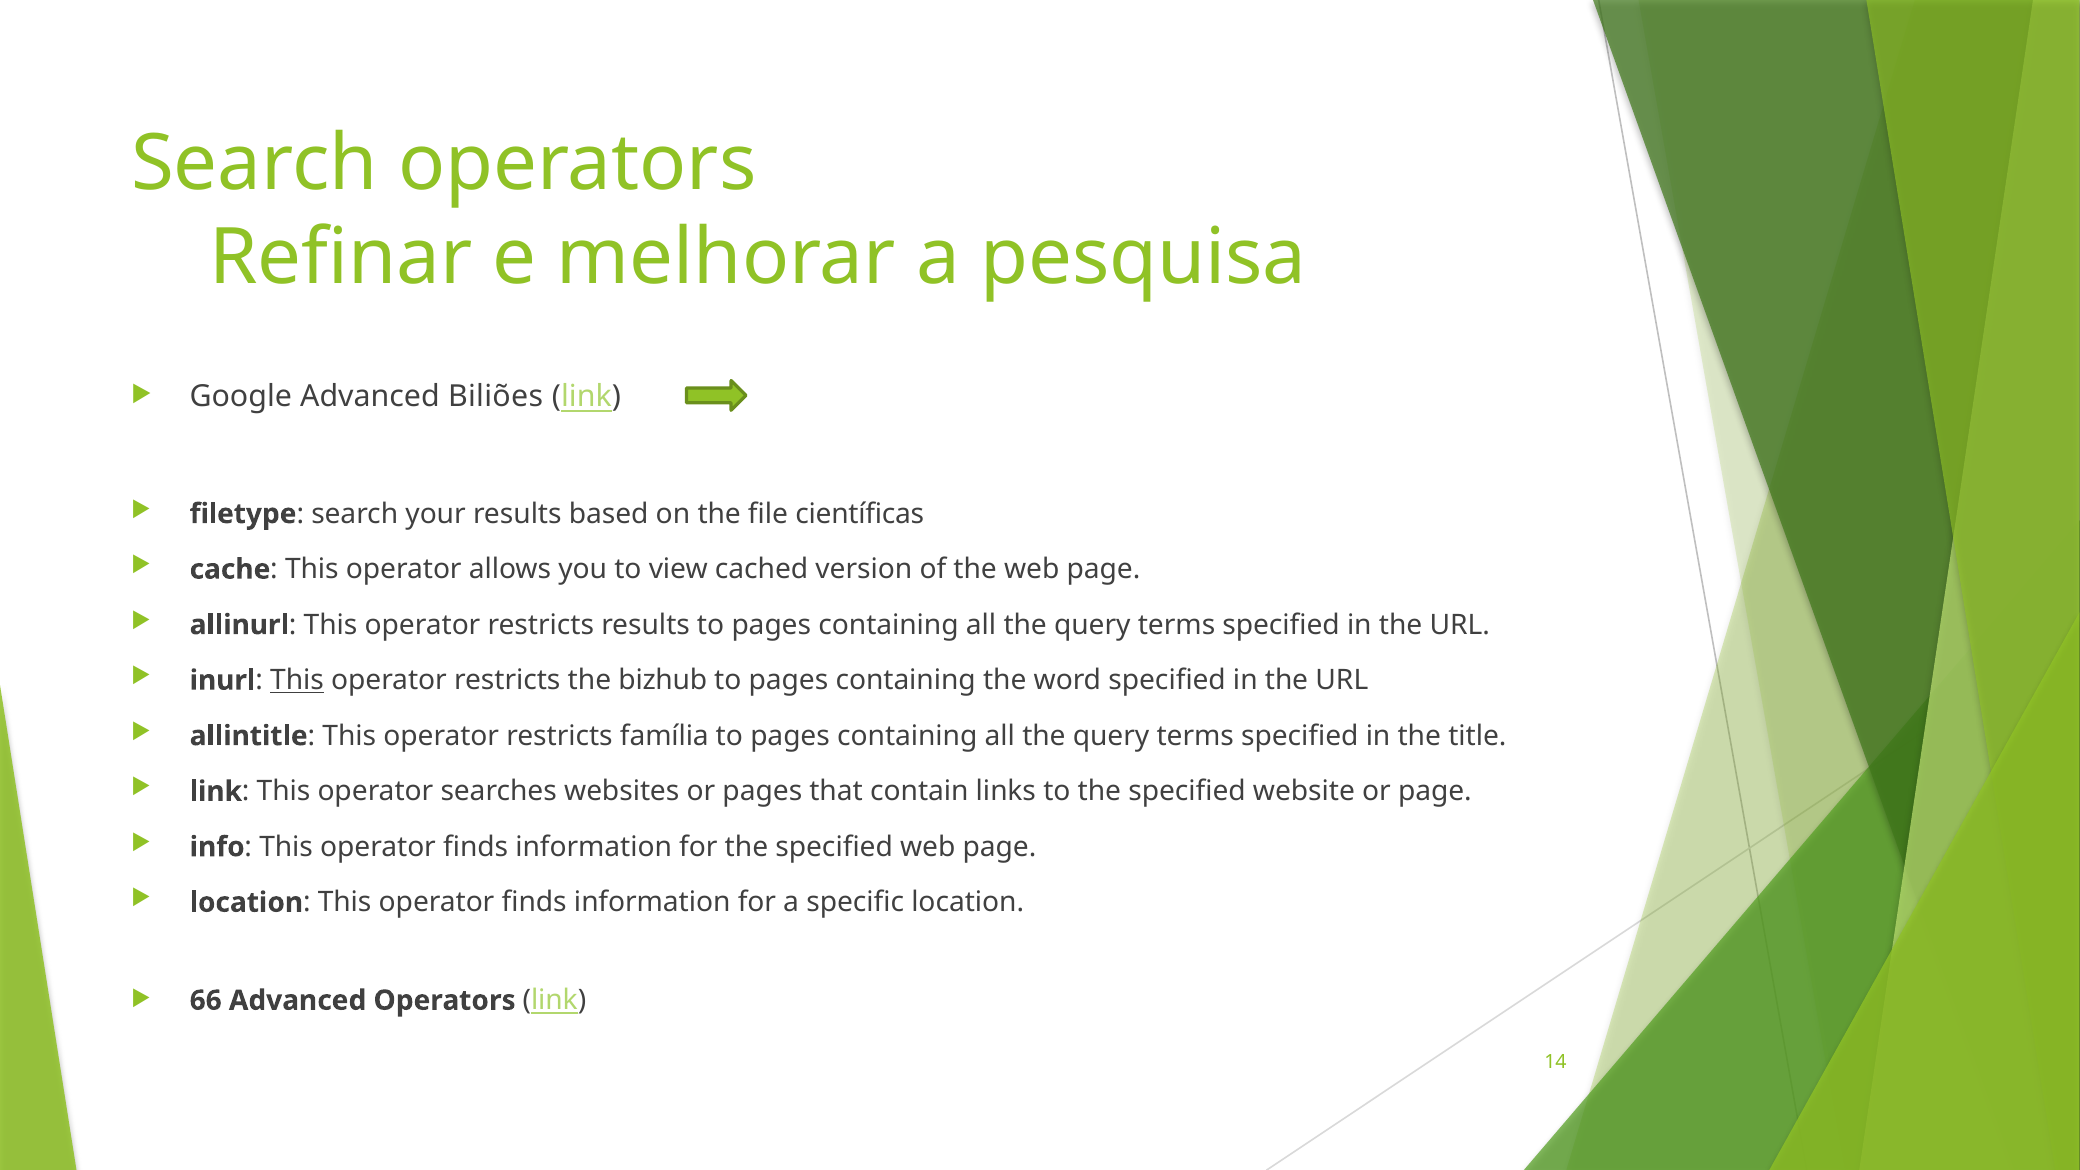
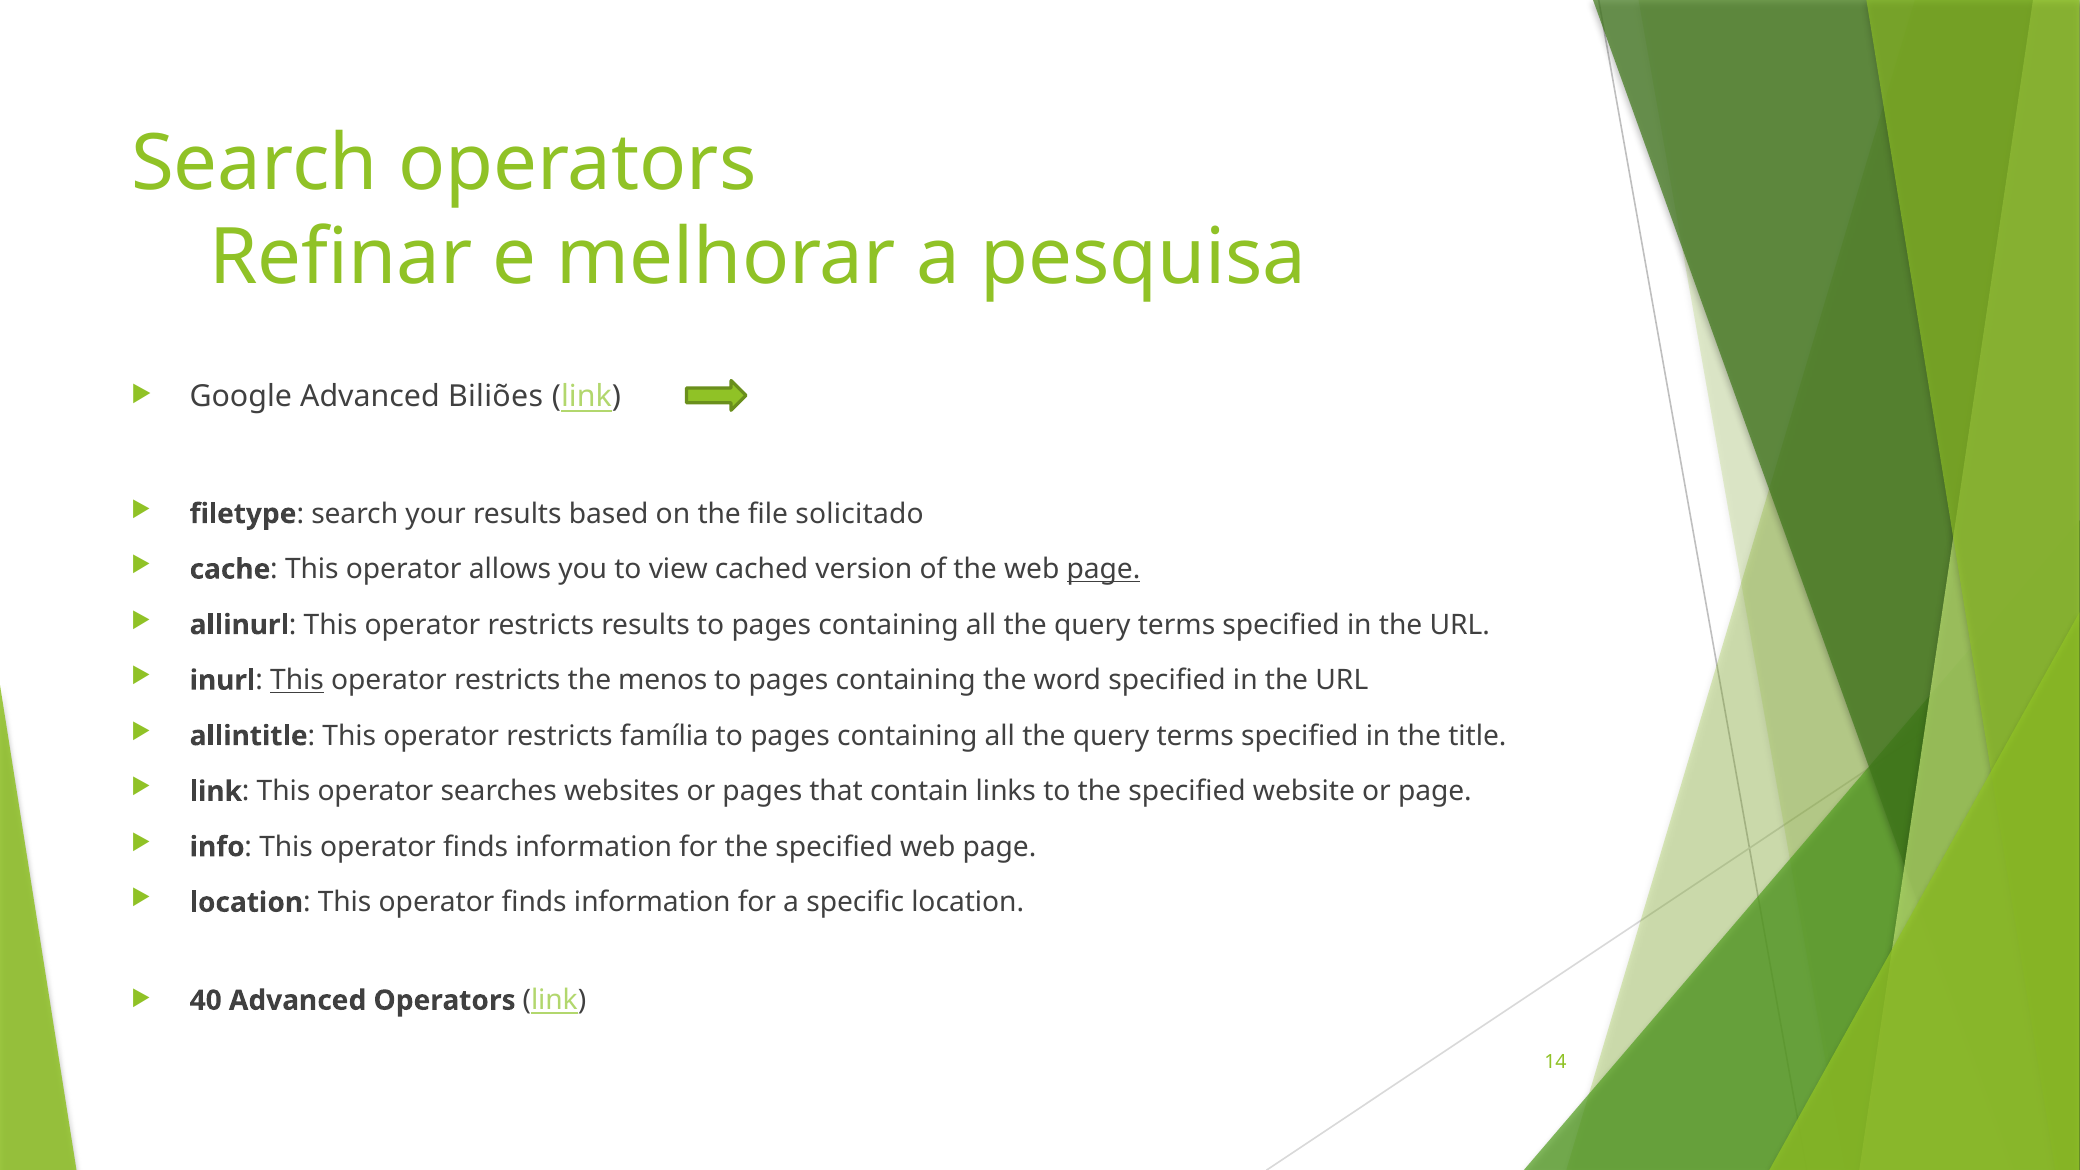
científicas: científicas -> solicitado
page at (1103, 569) underline: none -> present
bizhub: bizhub -> menos
66: 66 -> 40
